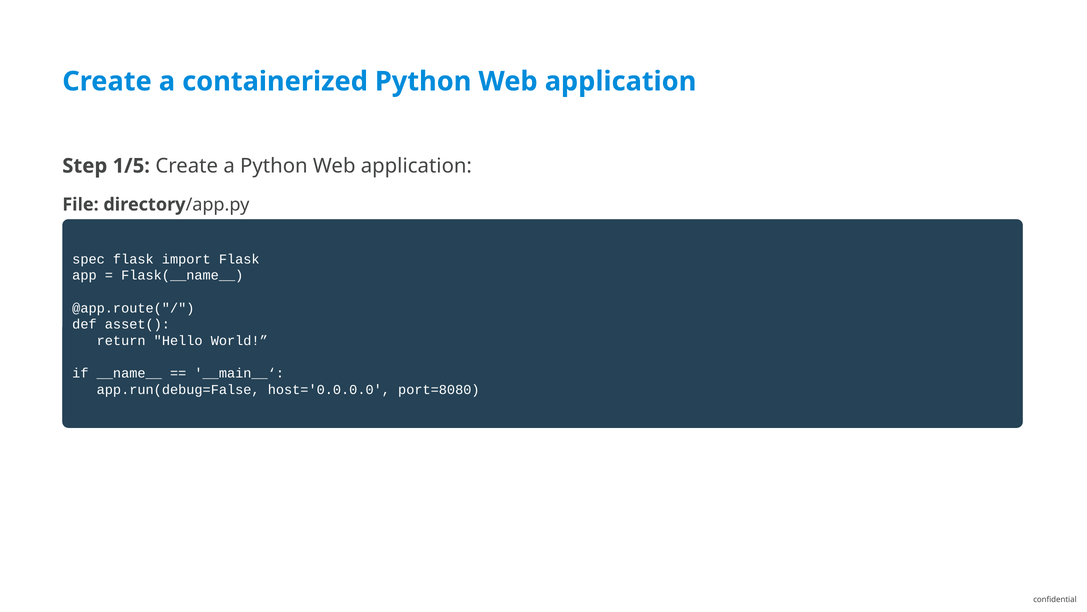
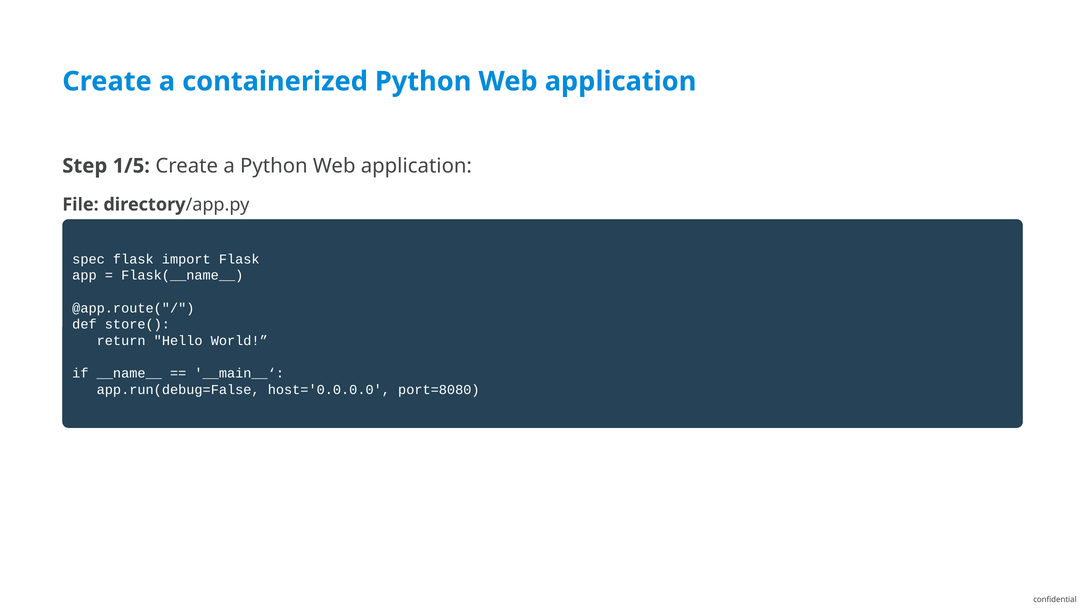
asset(: asset( -> store(
